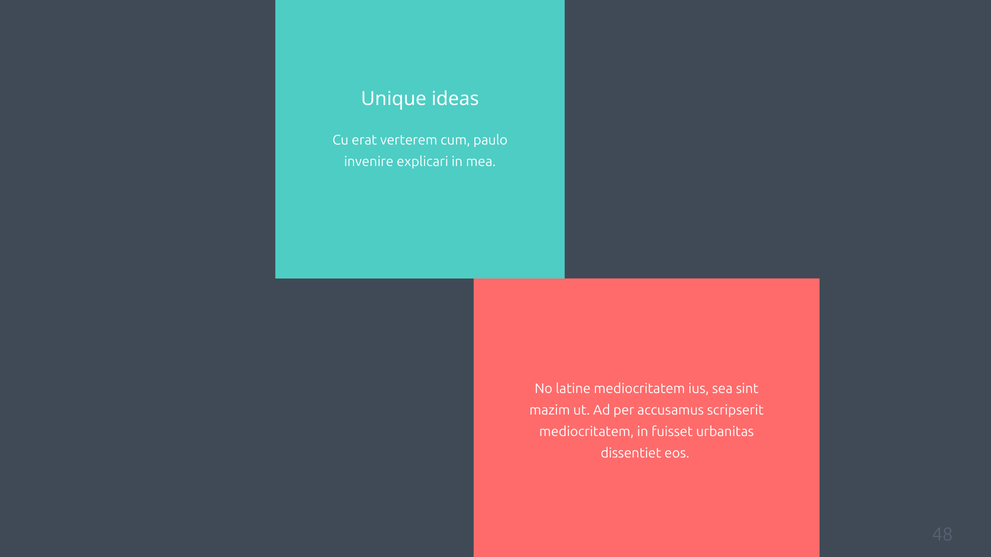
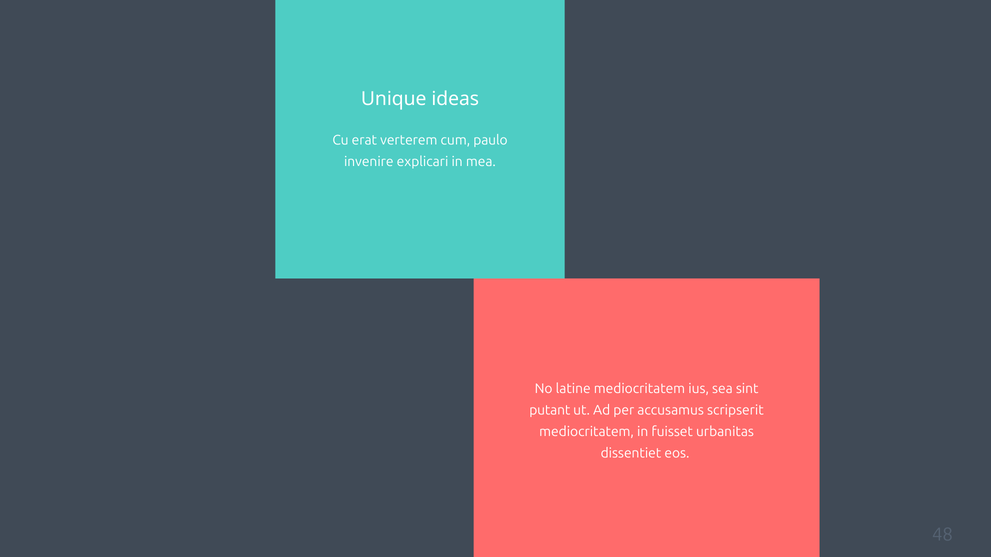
mazim: mazim -> putant
